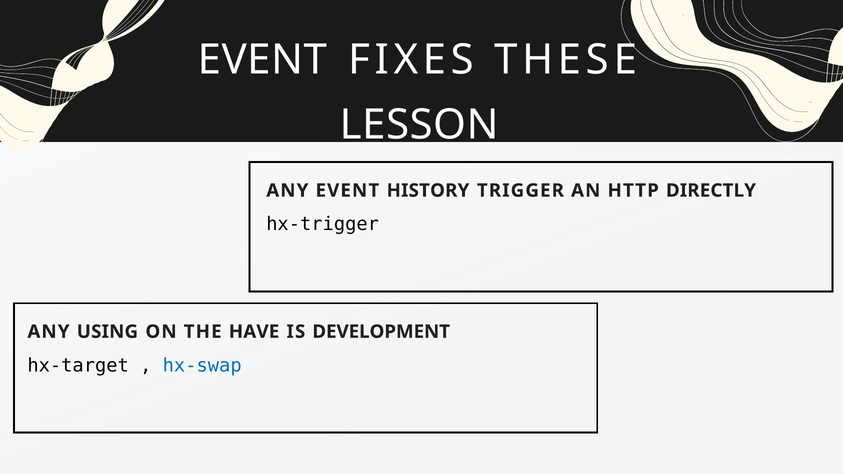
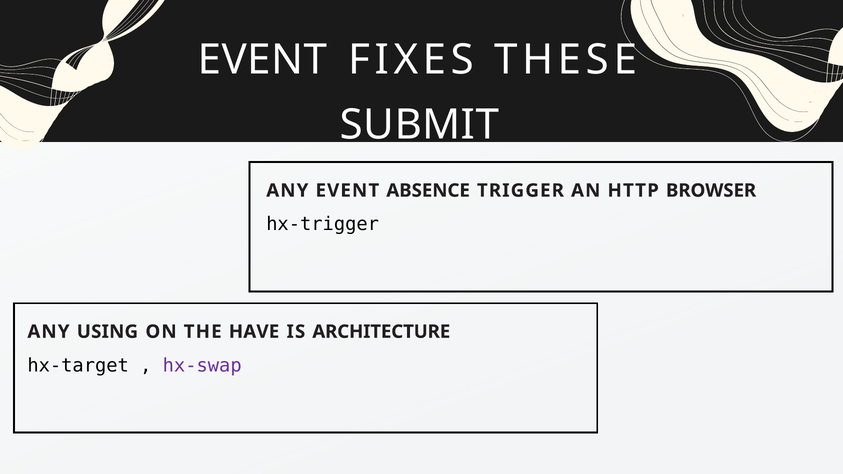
LESSON: LESSON -> SUBMIT
HISTORY: HISTORY -> ABSENCE
DIRECTLY: DIRECTLY -> BROWSER
DEVELOPMENT: DEVELOPMENT -> ARCHITECTURE
hx-swap colour: blue -> purple
